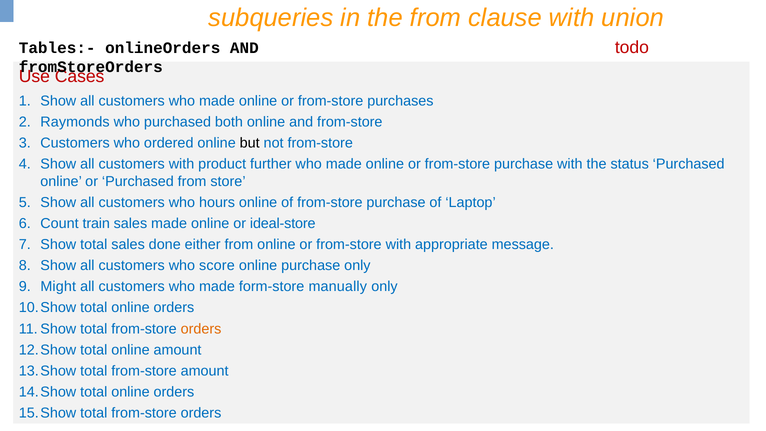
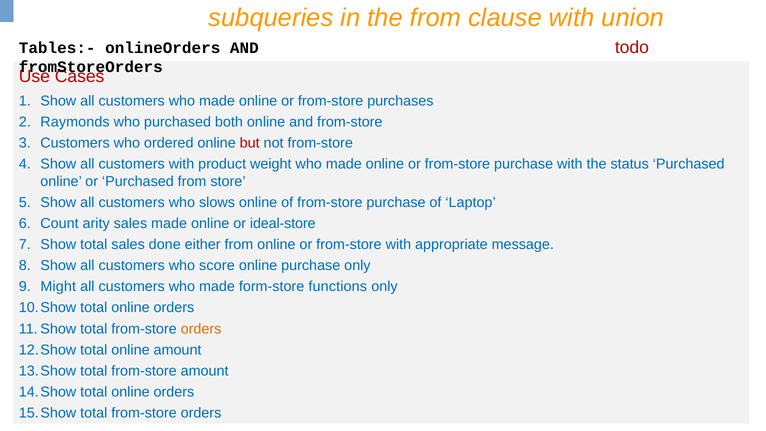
but colour: black -> red
further: further -> weight
hours: hours -> slows
train: train -> arity
manually: manually -> functions
